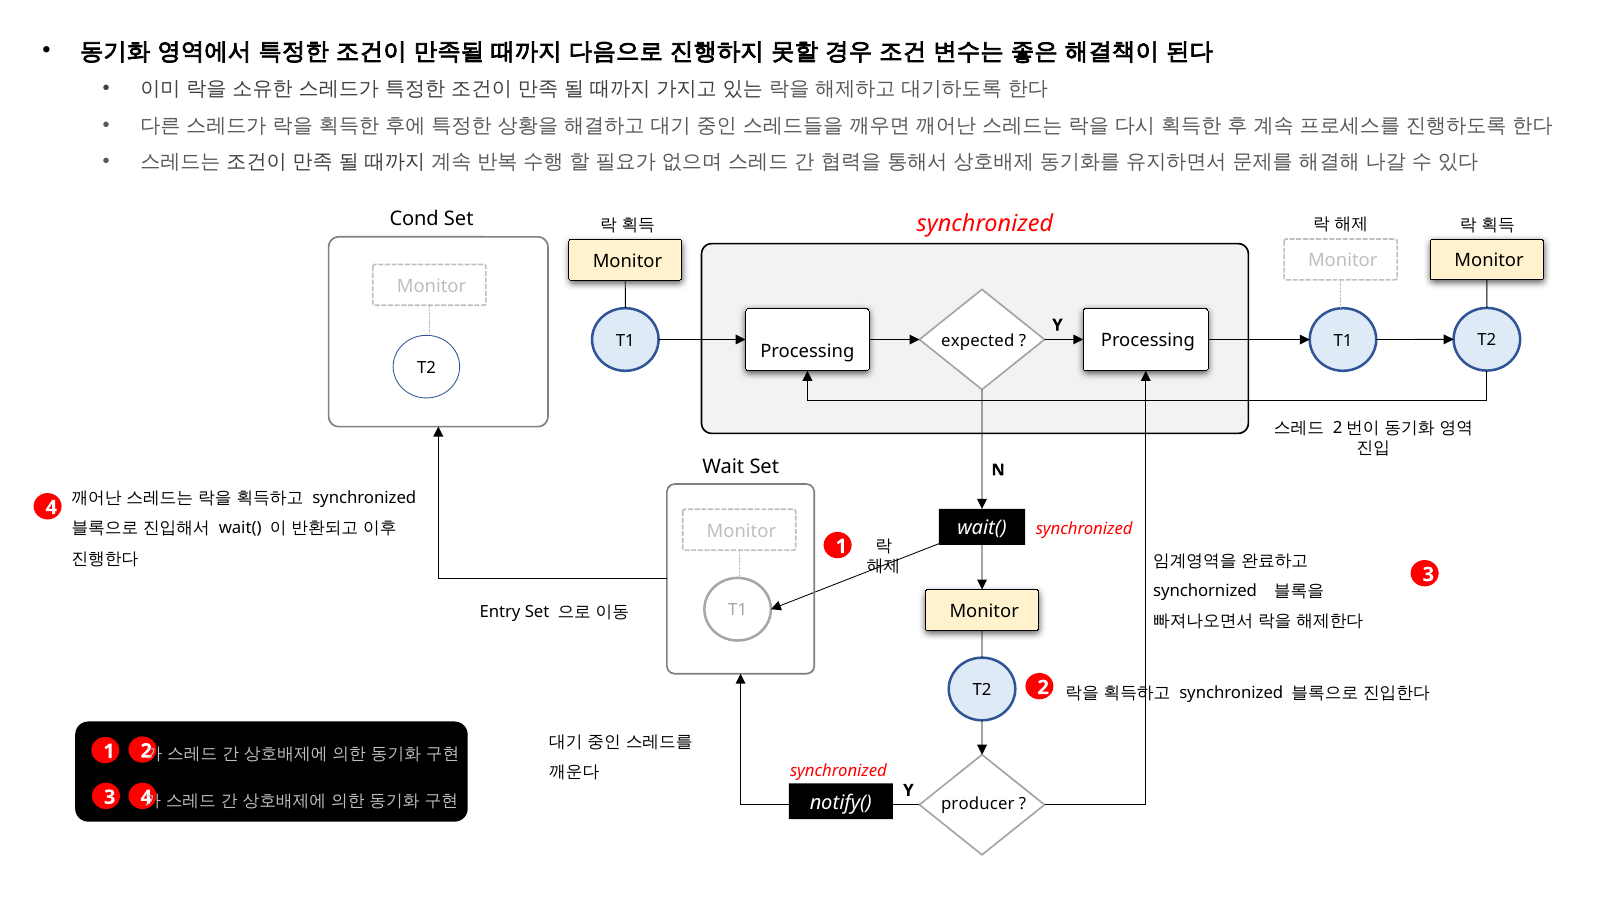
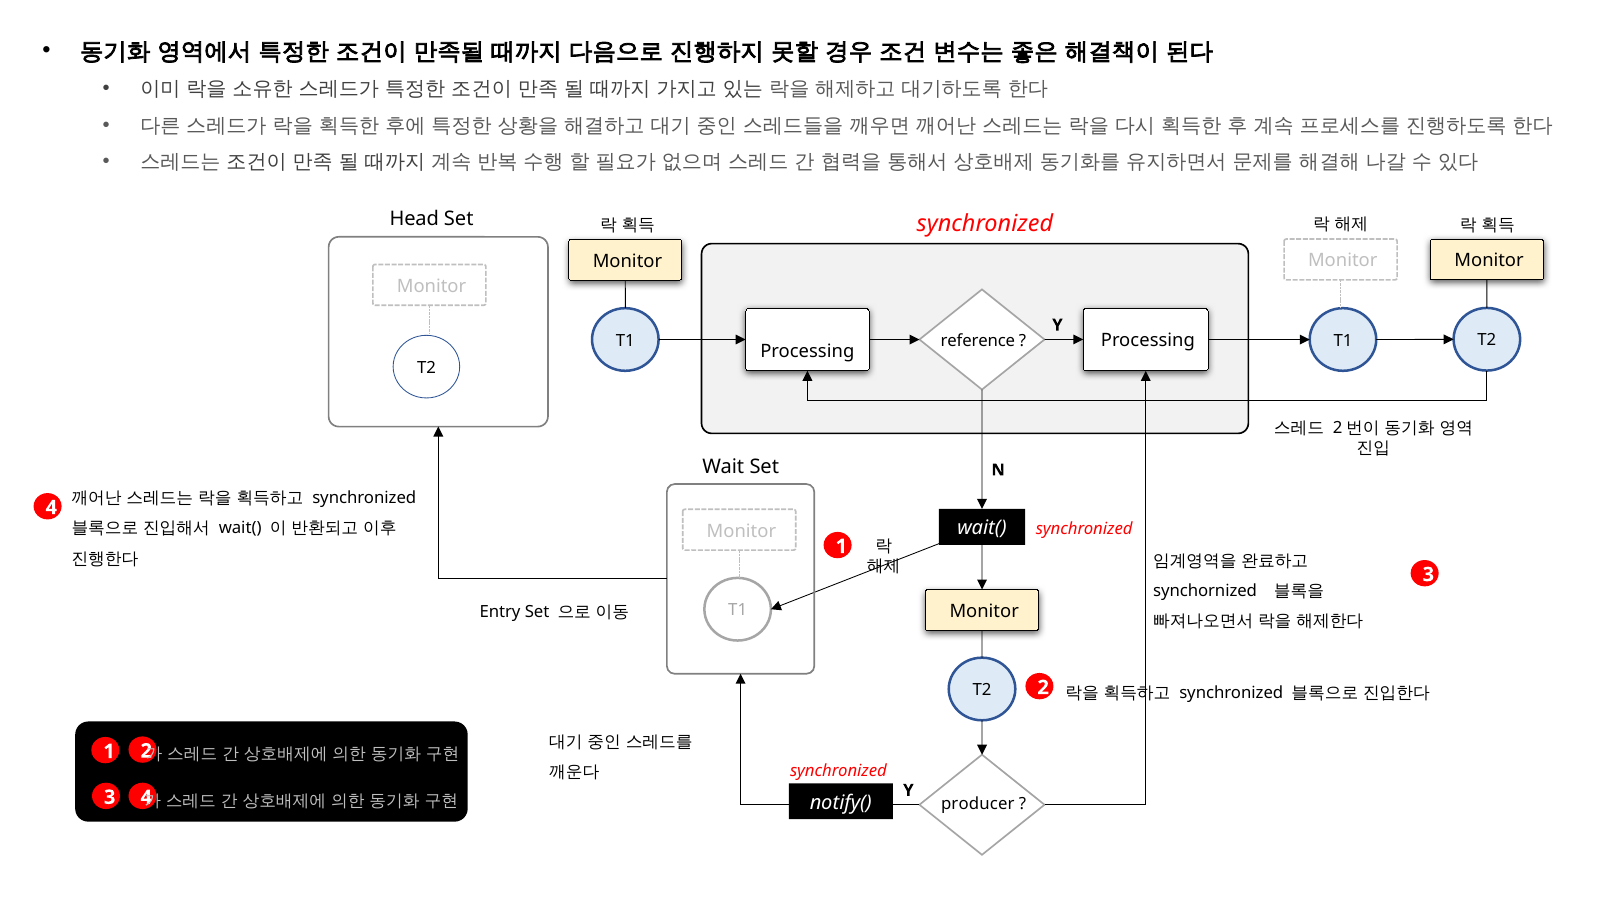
Cond: Cond -> Head
expected: expected -> reference
